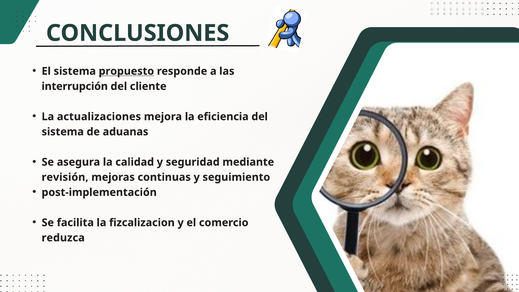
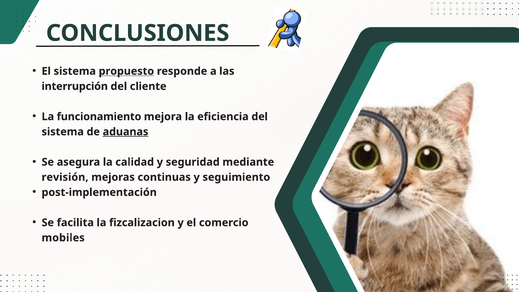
actualizaciones: actualizaciones -> funcionamiento
aduanas underline: none -> present
reduzca: reduzca -> mobiles
